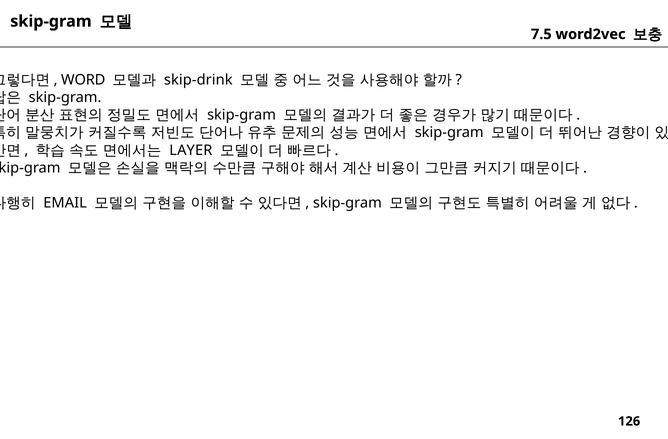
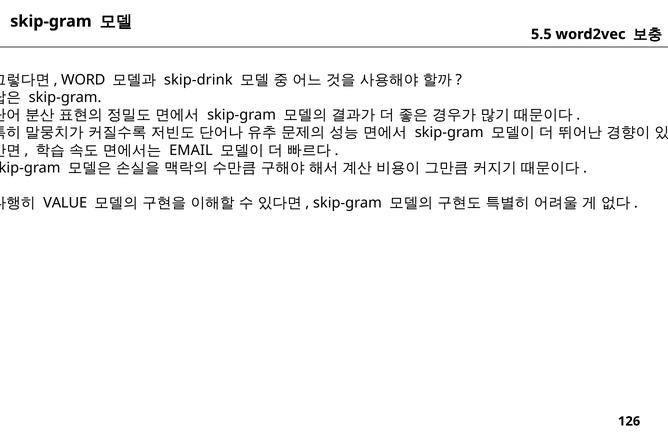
7.5: 7.5 -> 5.5
LAYER: LAYER -> EMAIL
EMAIL: EMAIL -> VALUE
